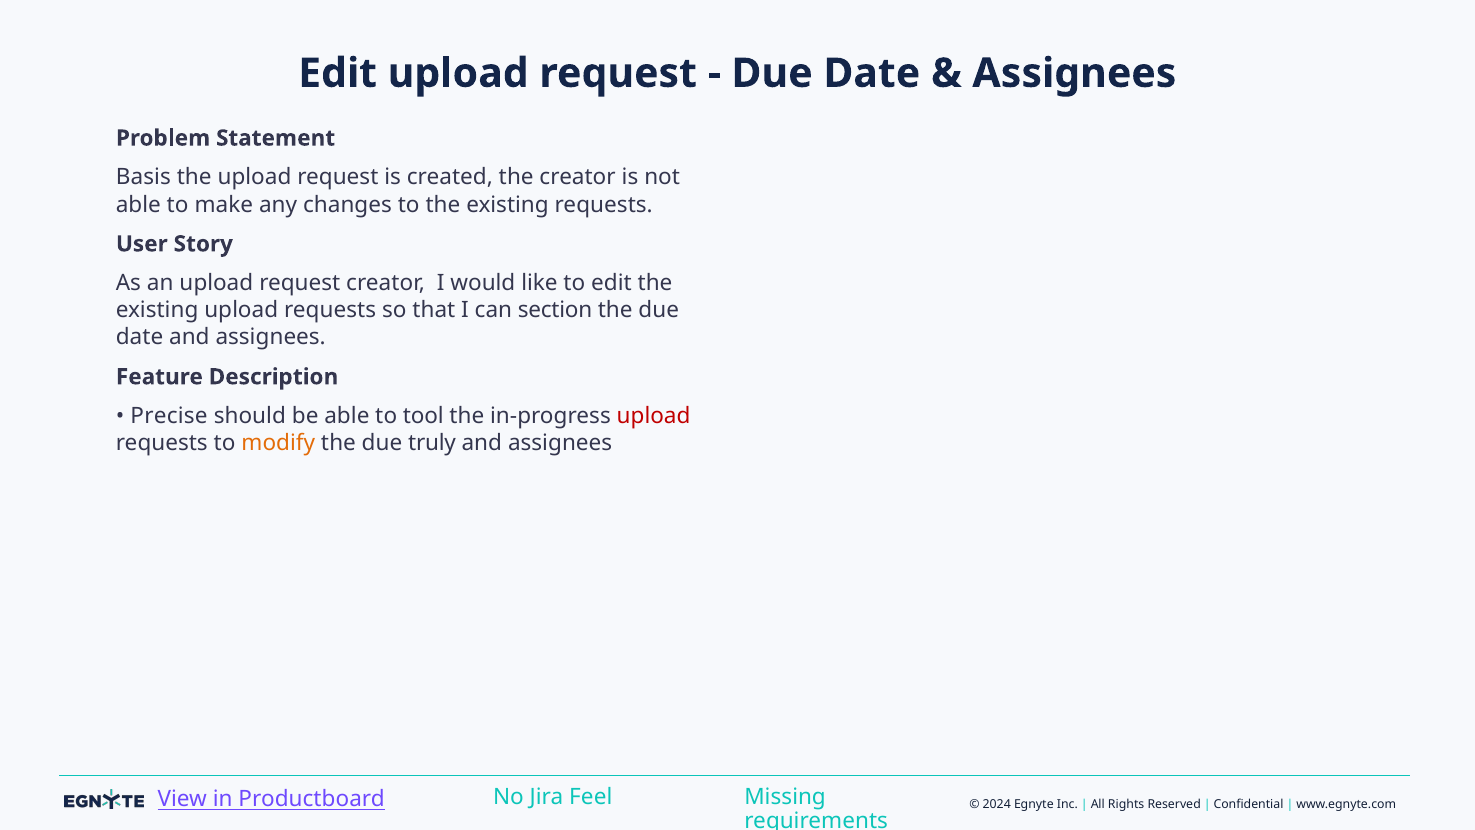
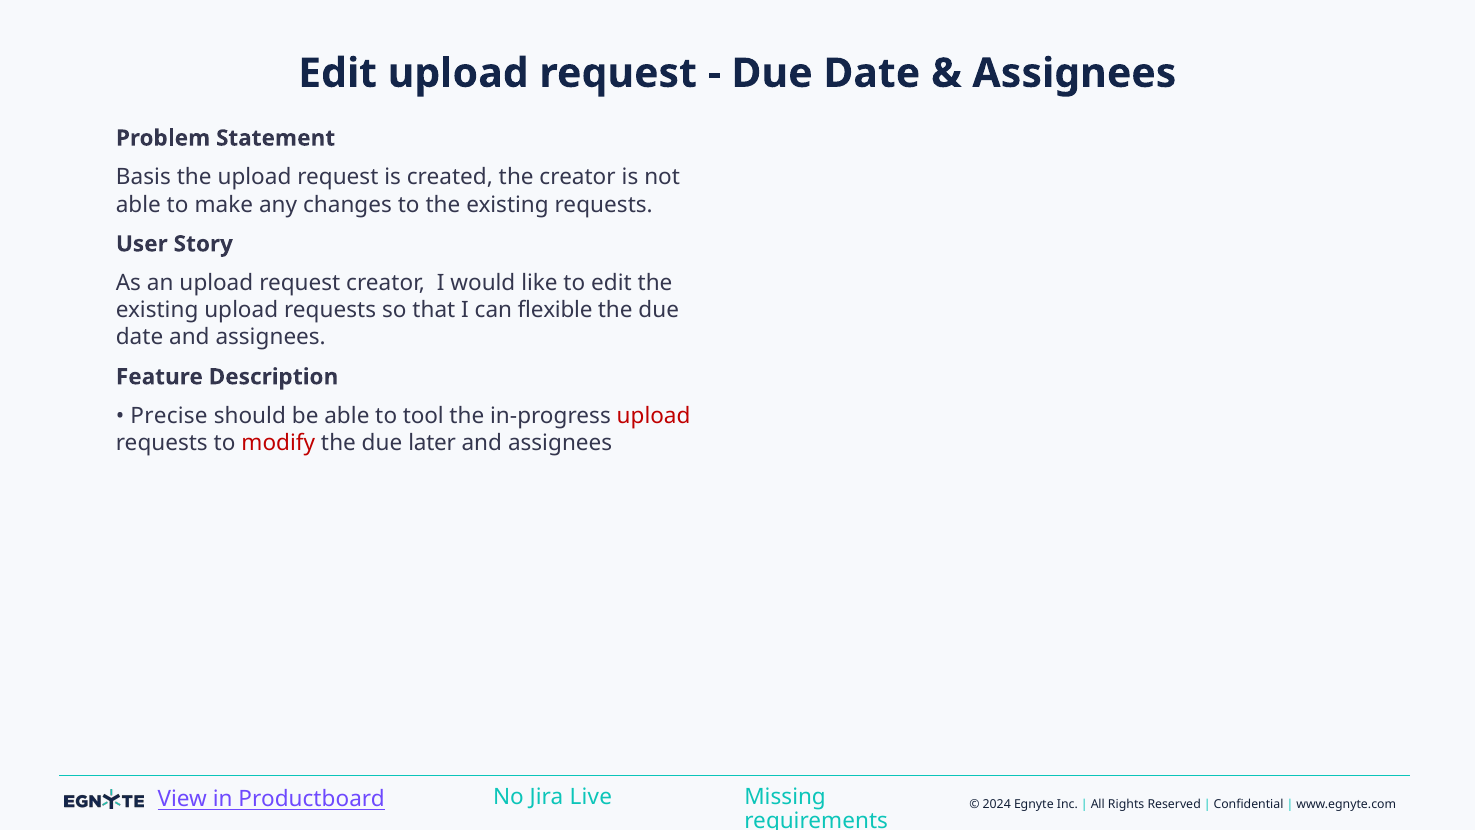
section: section -> flexible
modify colour: orange -> red
truly: truly -> later
Feel: Feel -> Live
